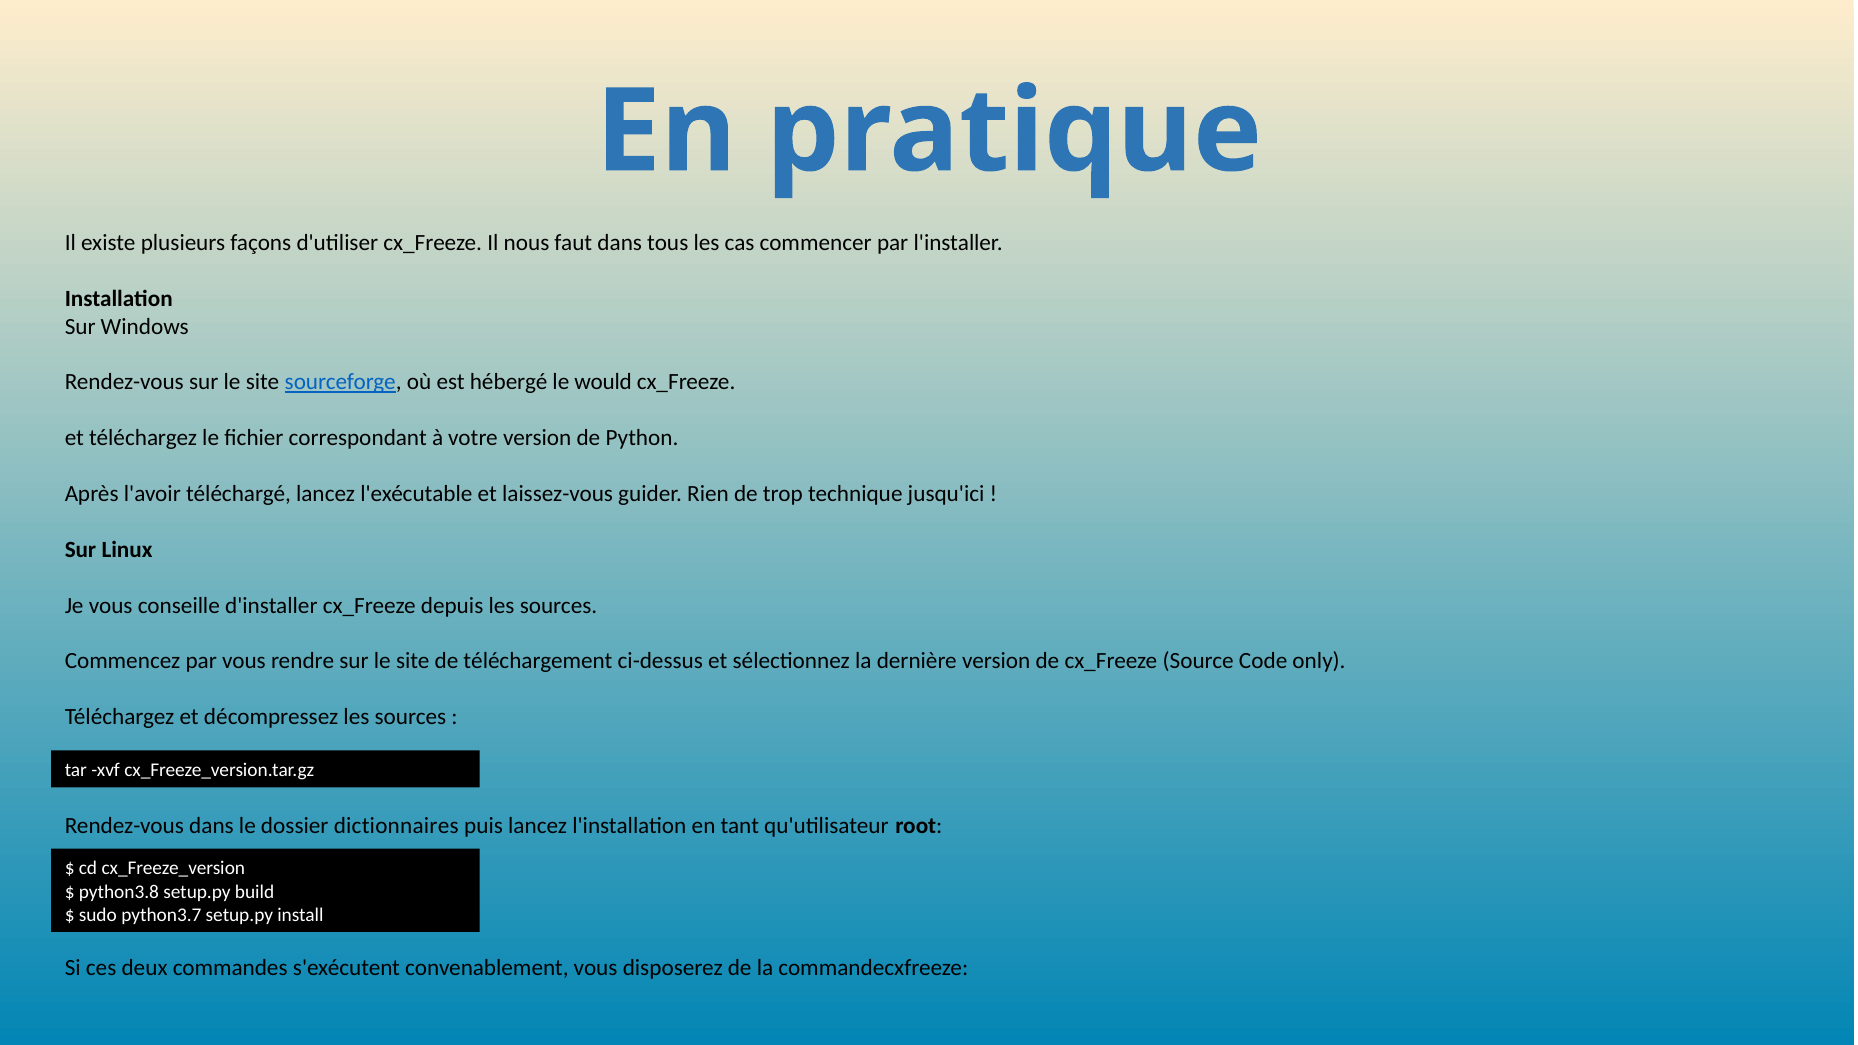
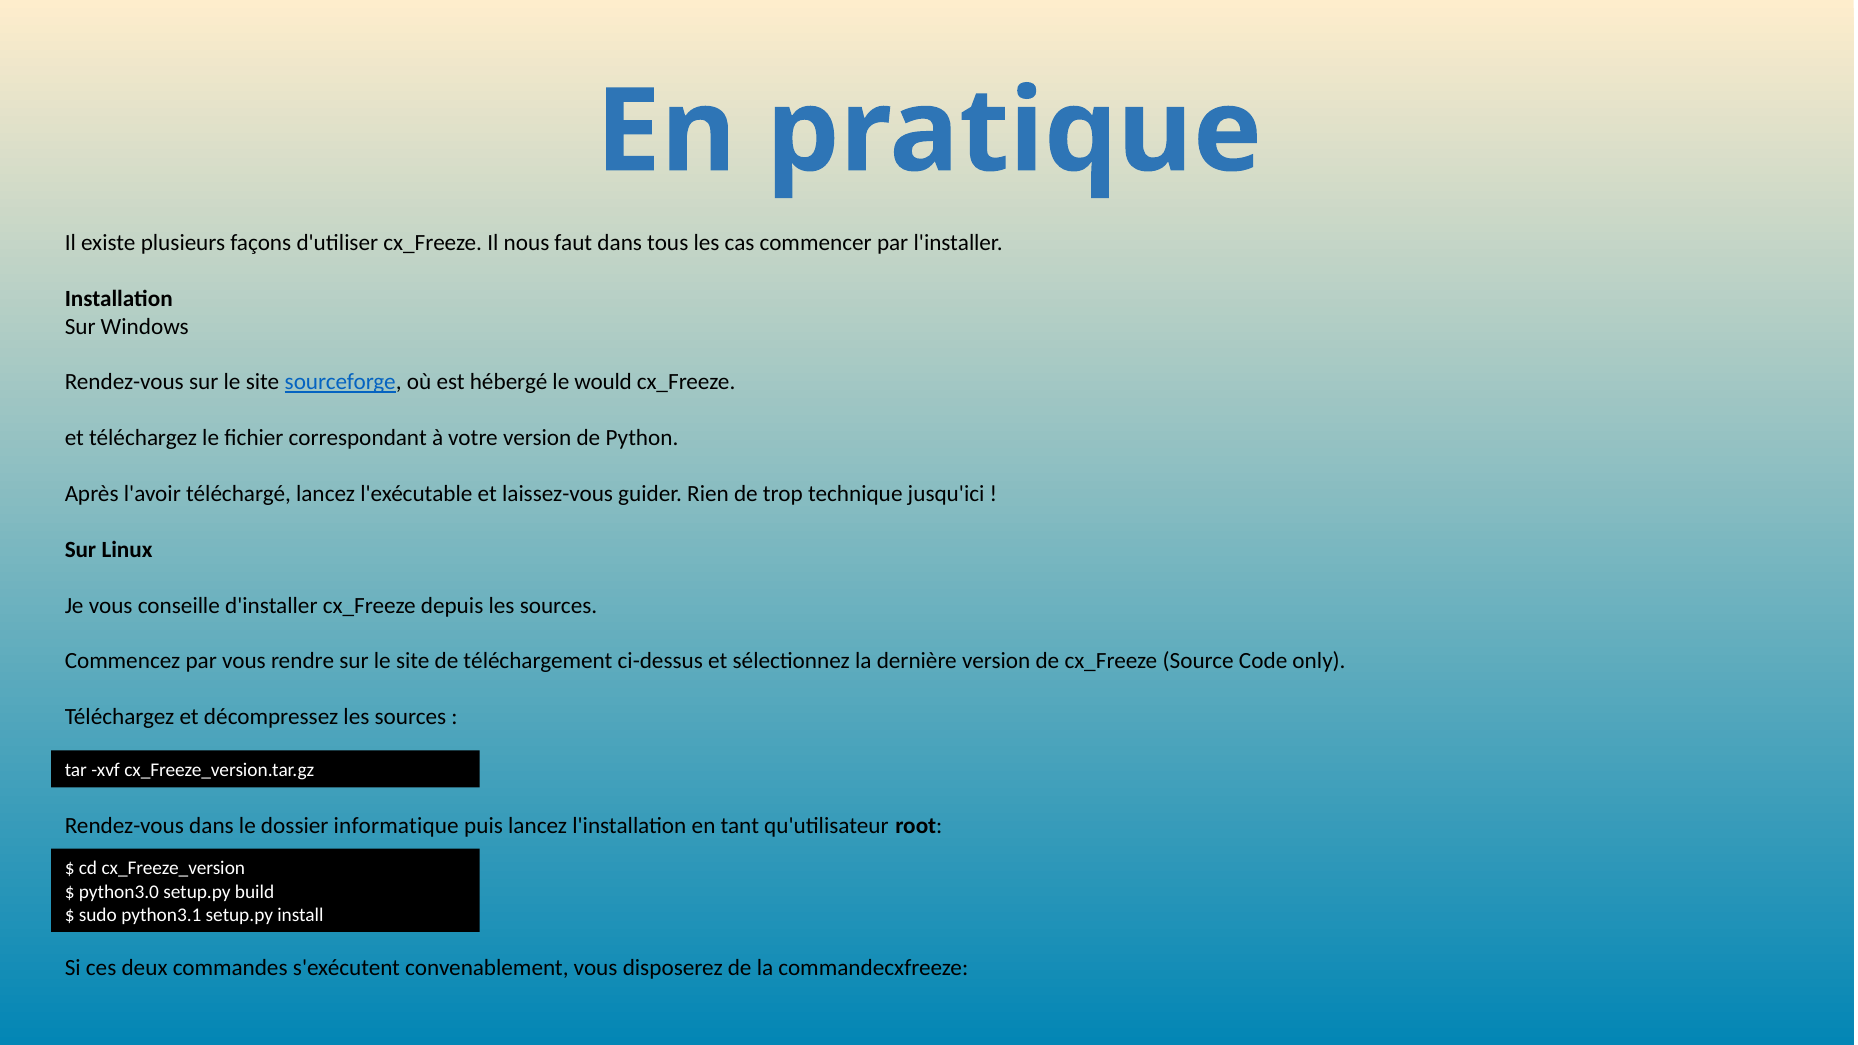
dictionnaires: dictionnaires -> informatique
python3.8: python3.8 -> python3.0
python3.7: python3.7 -> python3.1
